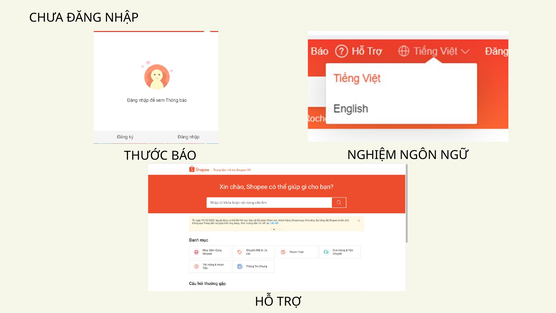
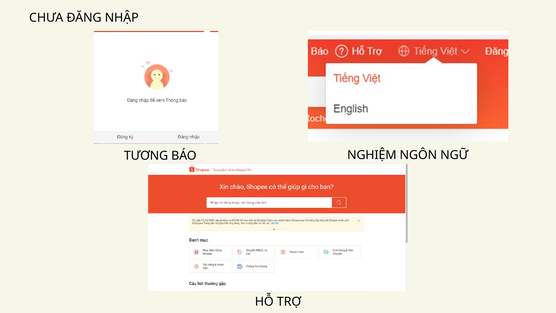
THƯỚC: THƯỚC -> TƯƠNG
